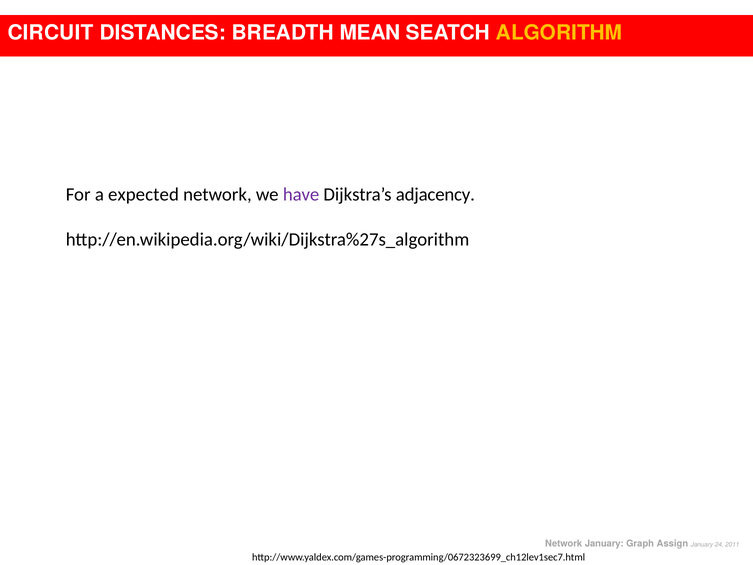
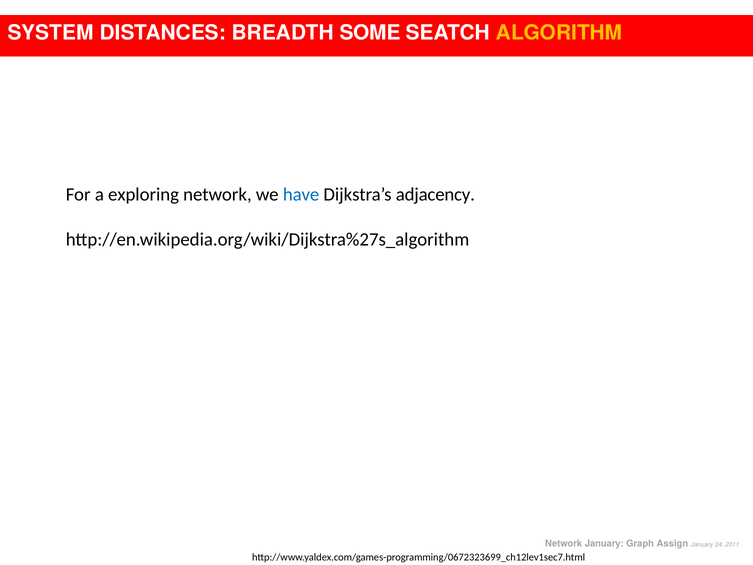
CIRCUIT: CIRCUIT -> SYSTEM
MEAN: MEAN -> SOME
expected: expected -> exploring
have colour: purple -> blue
